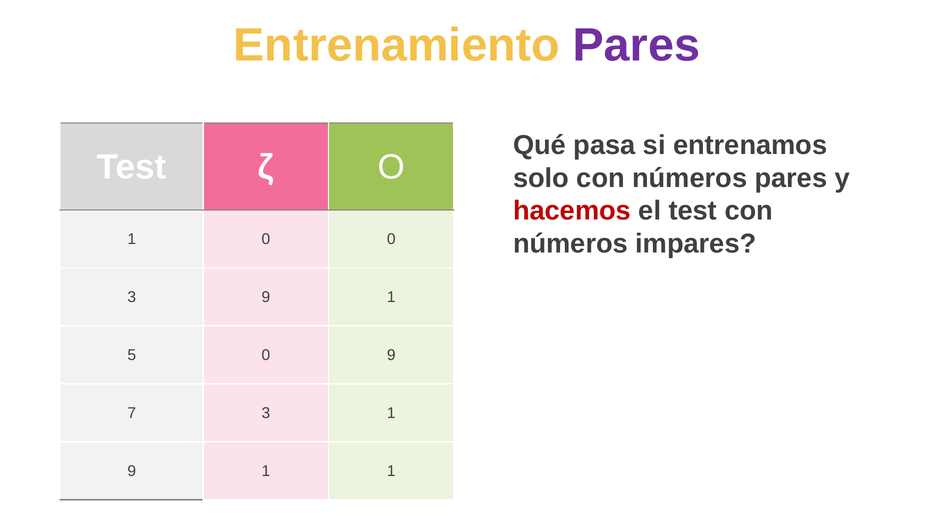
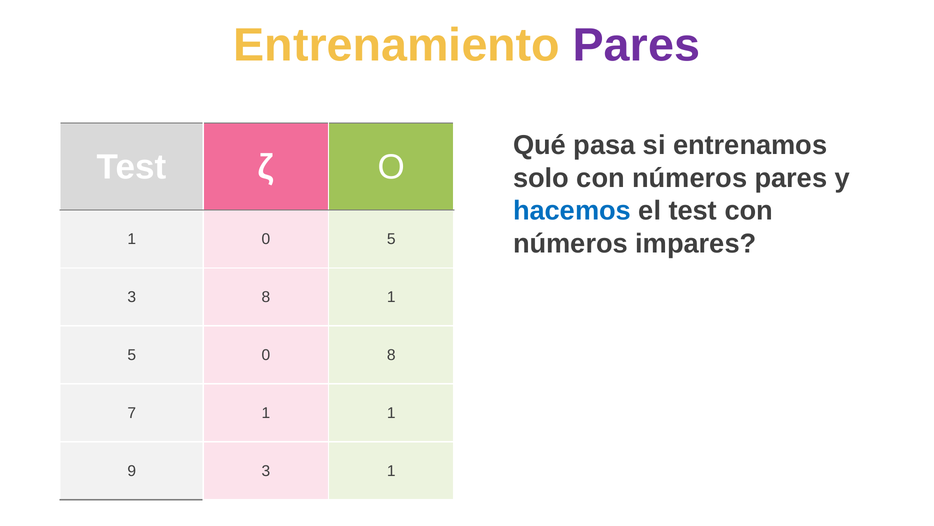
hacemos colour: red -> blue
0 0: 0 -> 5
3 9: 9 -> 8
0 9: 9 -> 8
7 3: 3 -> 1
1 at (266, 470): 1 -> 3
